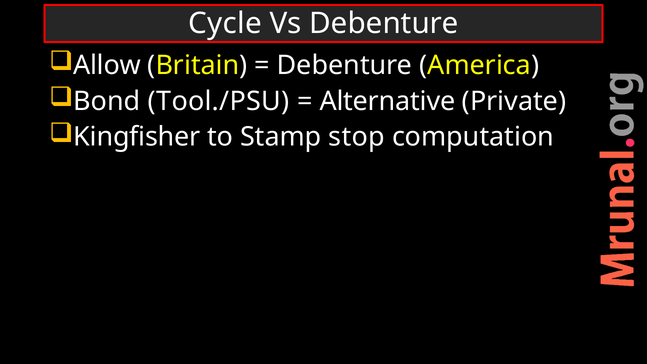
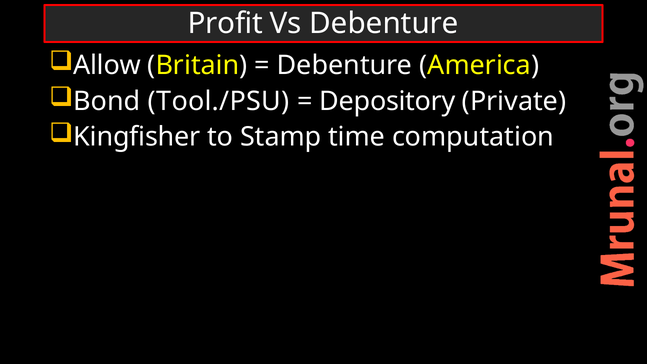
Cycle: Cycle -> Profit
Alternative: Alternative -> Depository
stop: stop -> time
